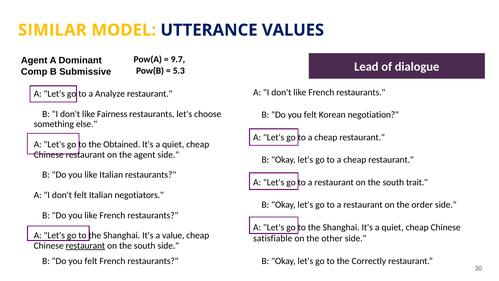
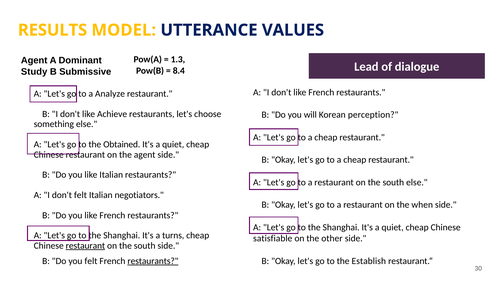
SIMILAR: SIMILAR -> RESULTS
9.7: 9.7 -> 1.3
5.3: 5.3 -> 8.4
Comp: Comp -> Study
Fairness: Fairness -> Achieve
felt at (310, 115): felt -> will
negotiation: negotiation -> perception
south trait: trait -> else
order: order -> when
value: value -> turns
restaurants at (153, 261) underline: none -> present
Correctly: Correctly -> Establish
